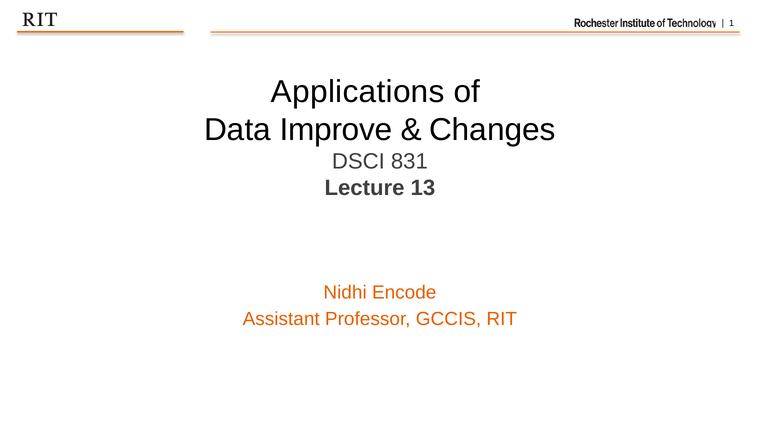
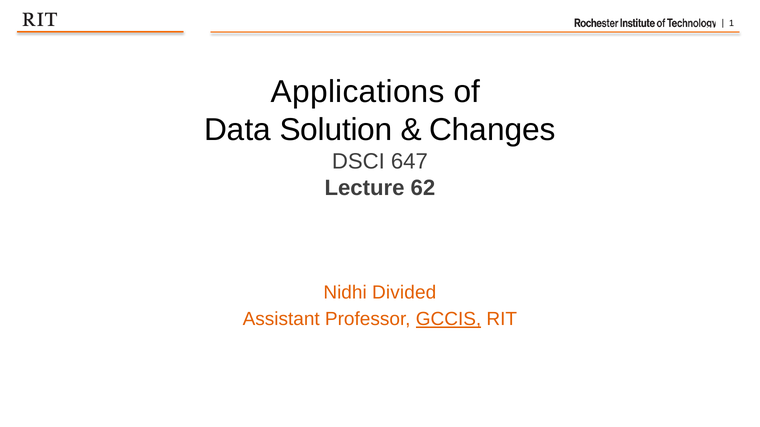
Improve: Improve -> Solution
831: 831 -> 647
13: 13 -> 62
Encode: Encode -> Divided
GCCIS underline: none -> present
